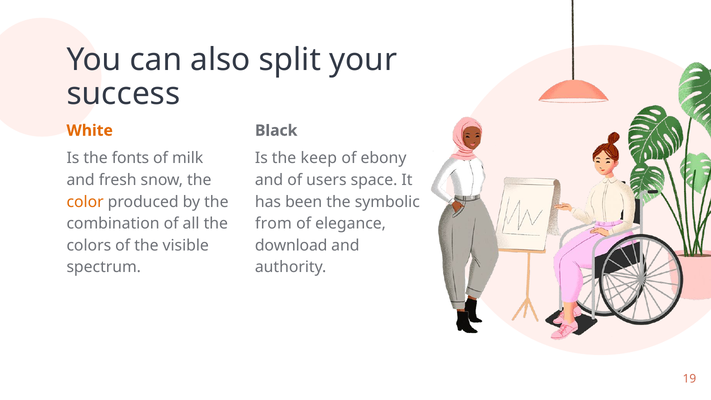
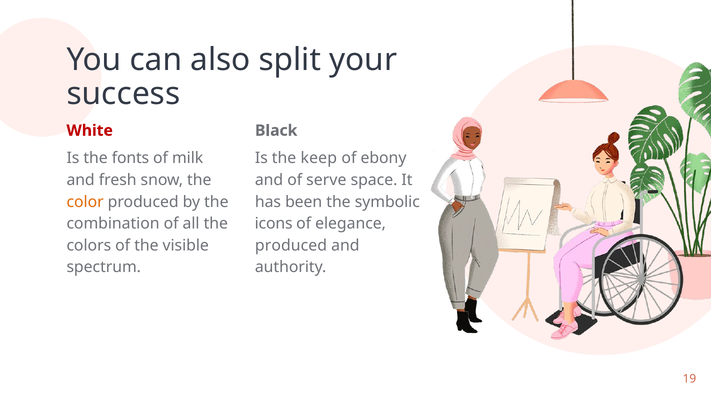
White colour: orange -> red
users: users -> serve
from: from -> icons
download at (291, 245): download -> produced
